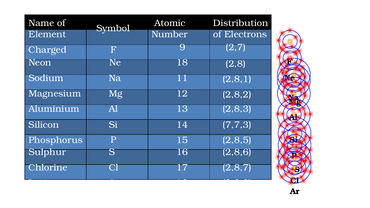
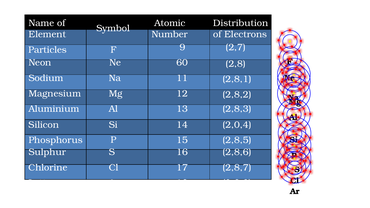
Charged: Charged -> Particles
Ne 18: 18 -> 60
7,7,3: 7,7,3 -> 2,0,4
